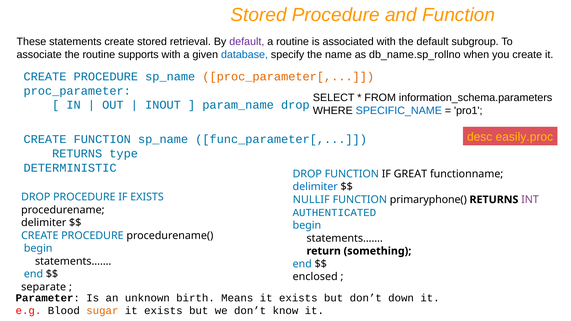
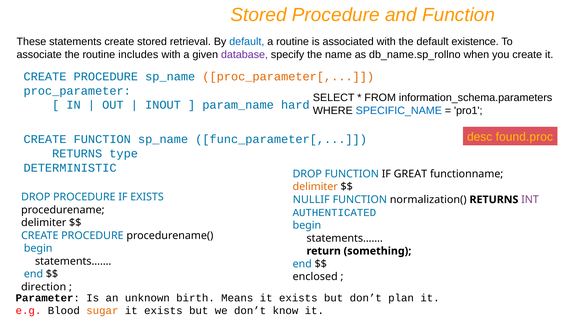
default at (247, 42) colour: purple -> blue
subgroup: subgroup -> existence
supports: supports -> includes
database colour: blue -> purple
param_name drop: drop -> hard
easily.proc: easily.proc -> found.proc
delimiter at (315, 187) colour: blue -> orange
primaryphone(: primaryphone( -> normalization(
separate: separate -> direction
down: down -> plan
